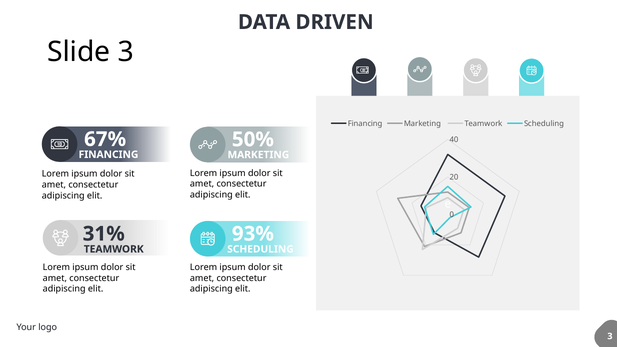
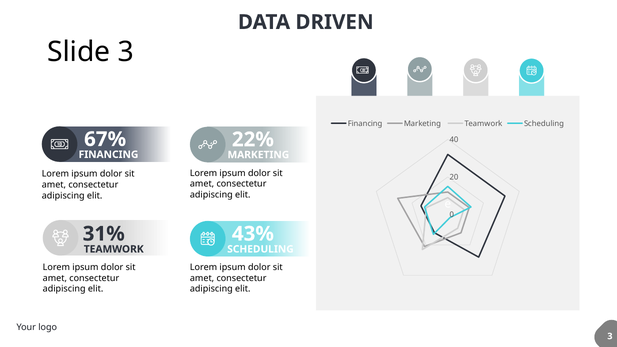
50%: 50% -> 22%
93%: 93% -> 43%
